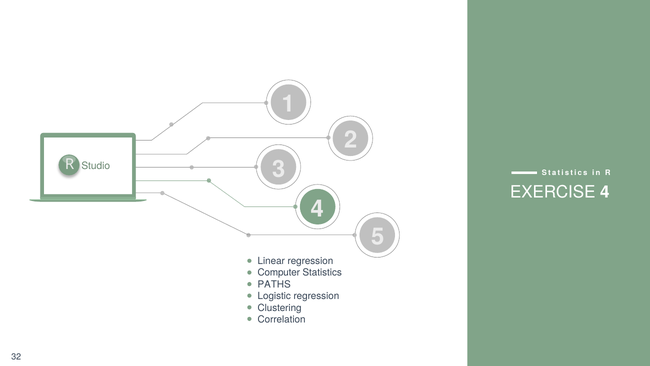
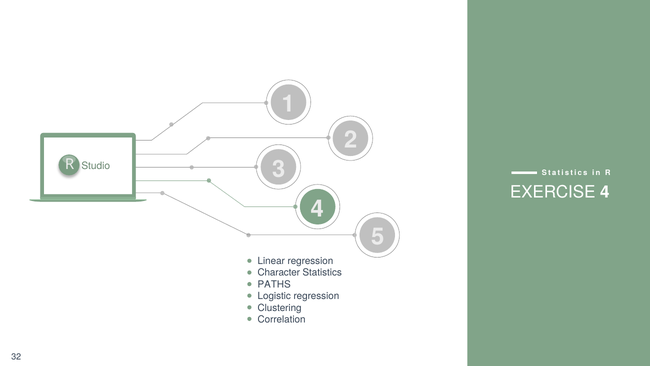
Computer: Computer -> Character
